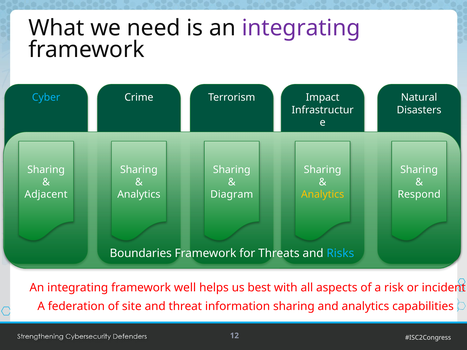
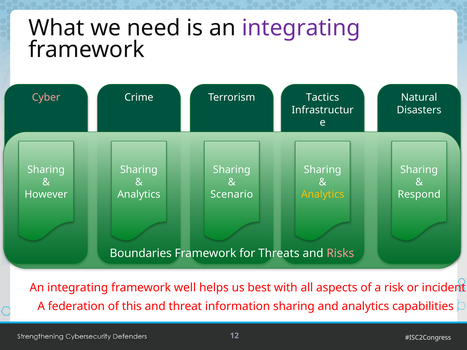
Cyber colour: light blue -> pink
Impact: Impact -> Tactics
Adjacent: Adjacent -> However
Diagram: Diagram -> Scenario
Risks colour: light blue -> pink
site: site -> this
